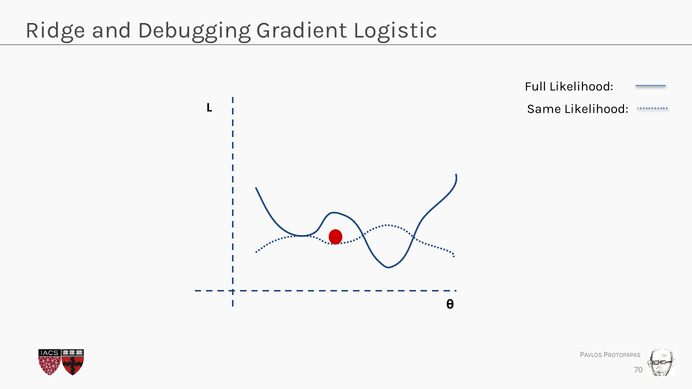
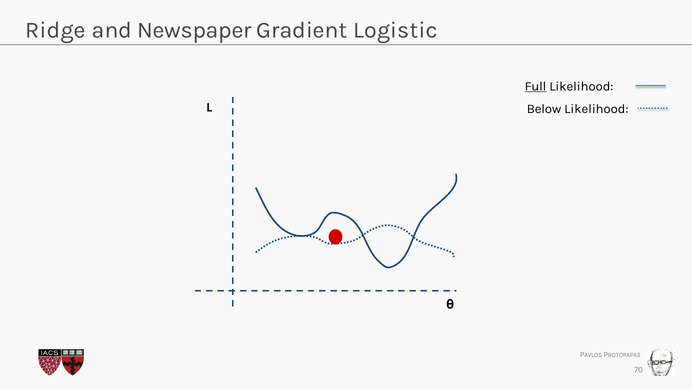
Debugging: Debugging -> Newspaper
Full underline: none -> present
Same: Same -> Below
